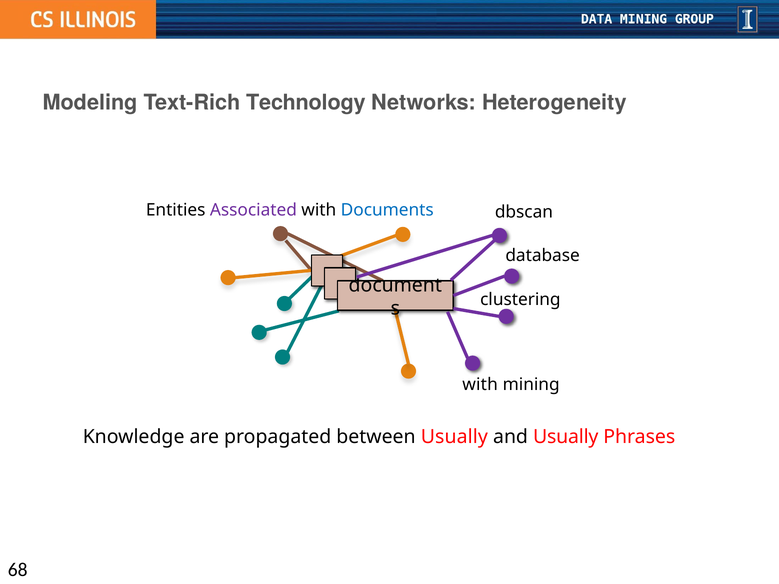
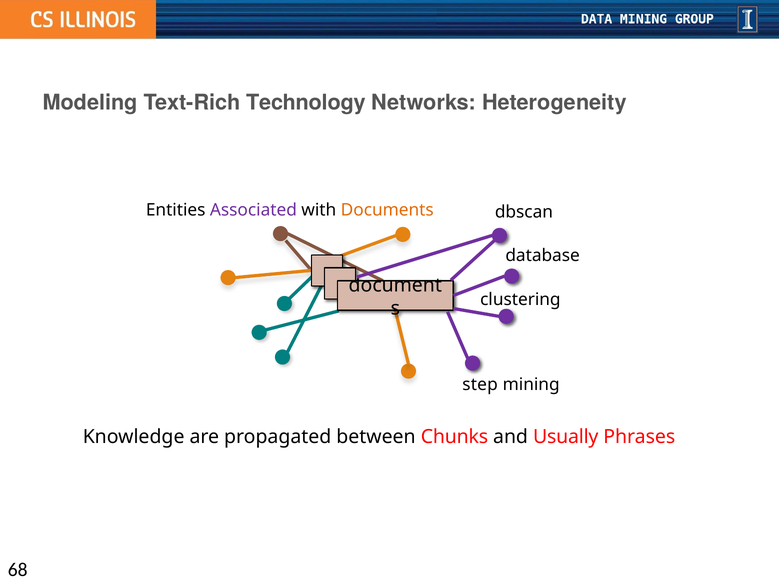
Documents colour: blue -> orange
with at (480, 385): with -> step
between Usually: Usually -> Chunks
